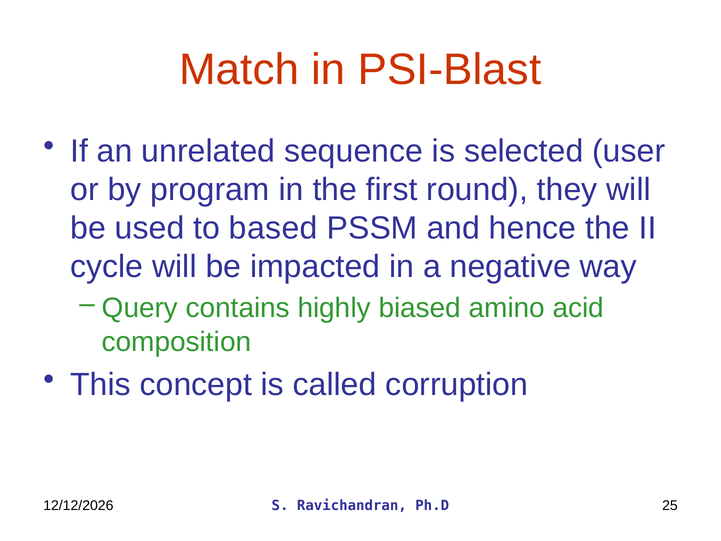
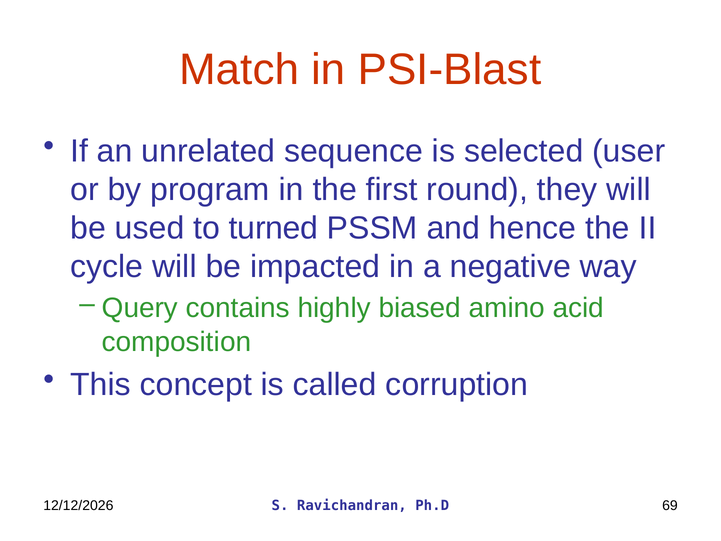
based: based -> turned
25: 25 -> 69
